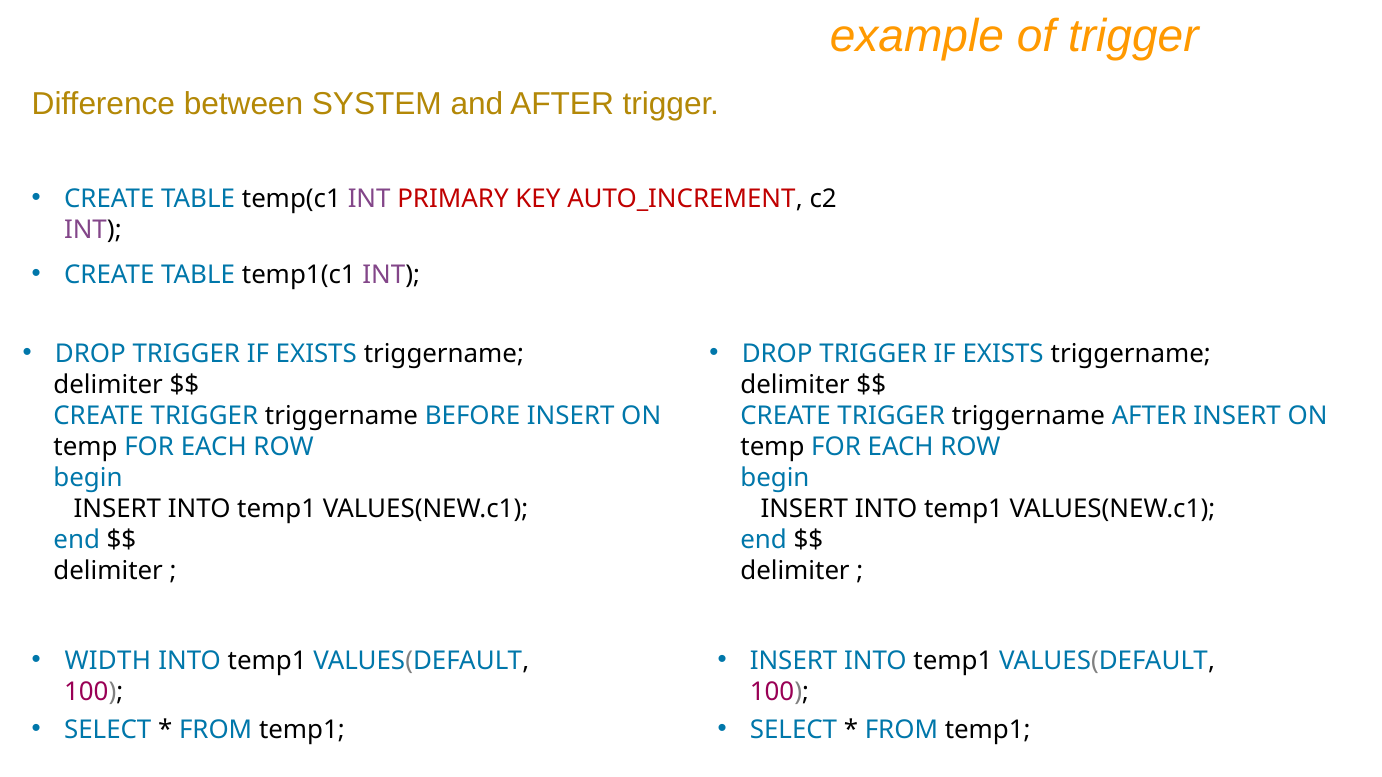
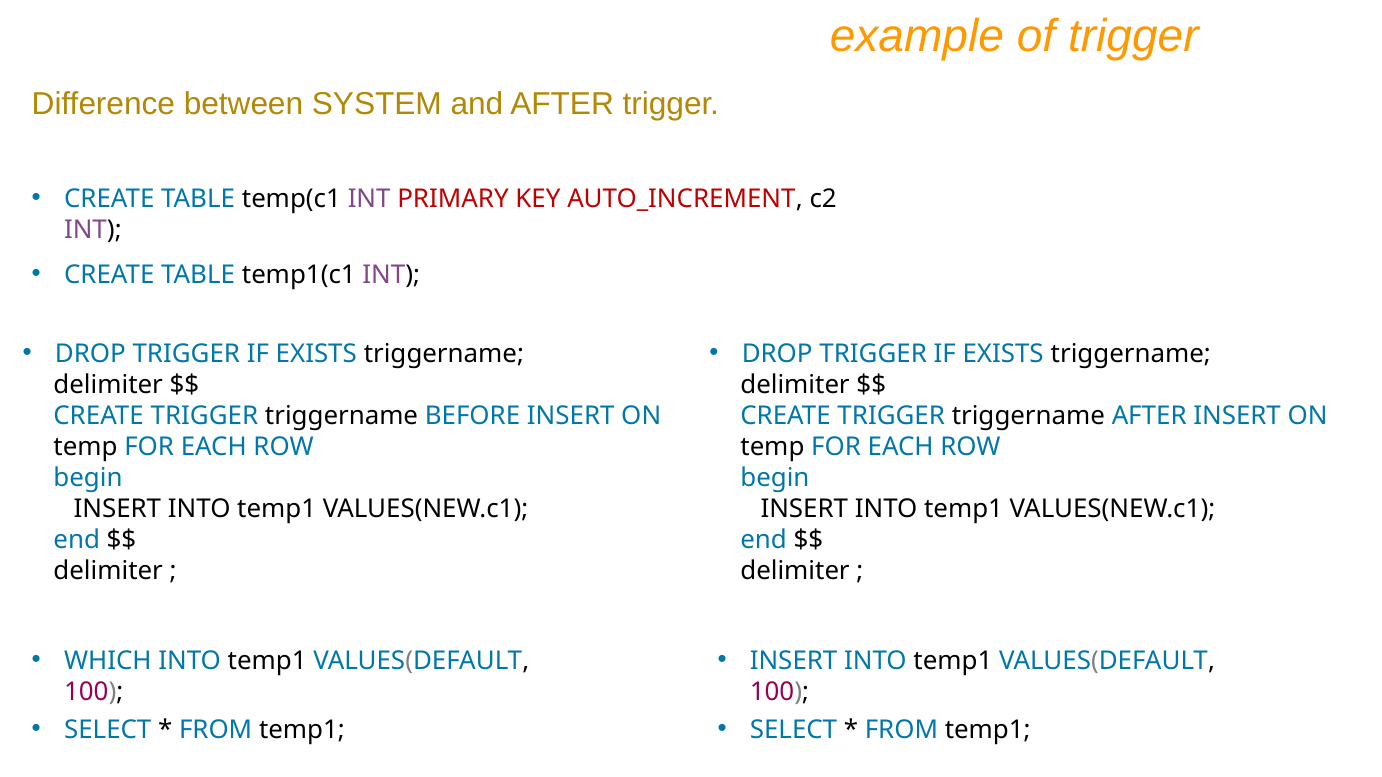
WIDTH: WIDTH -> WHICH
